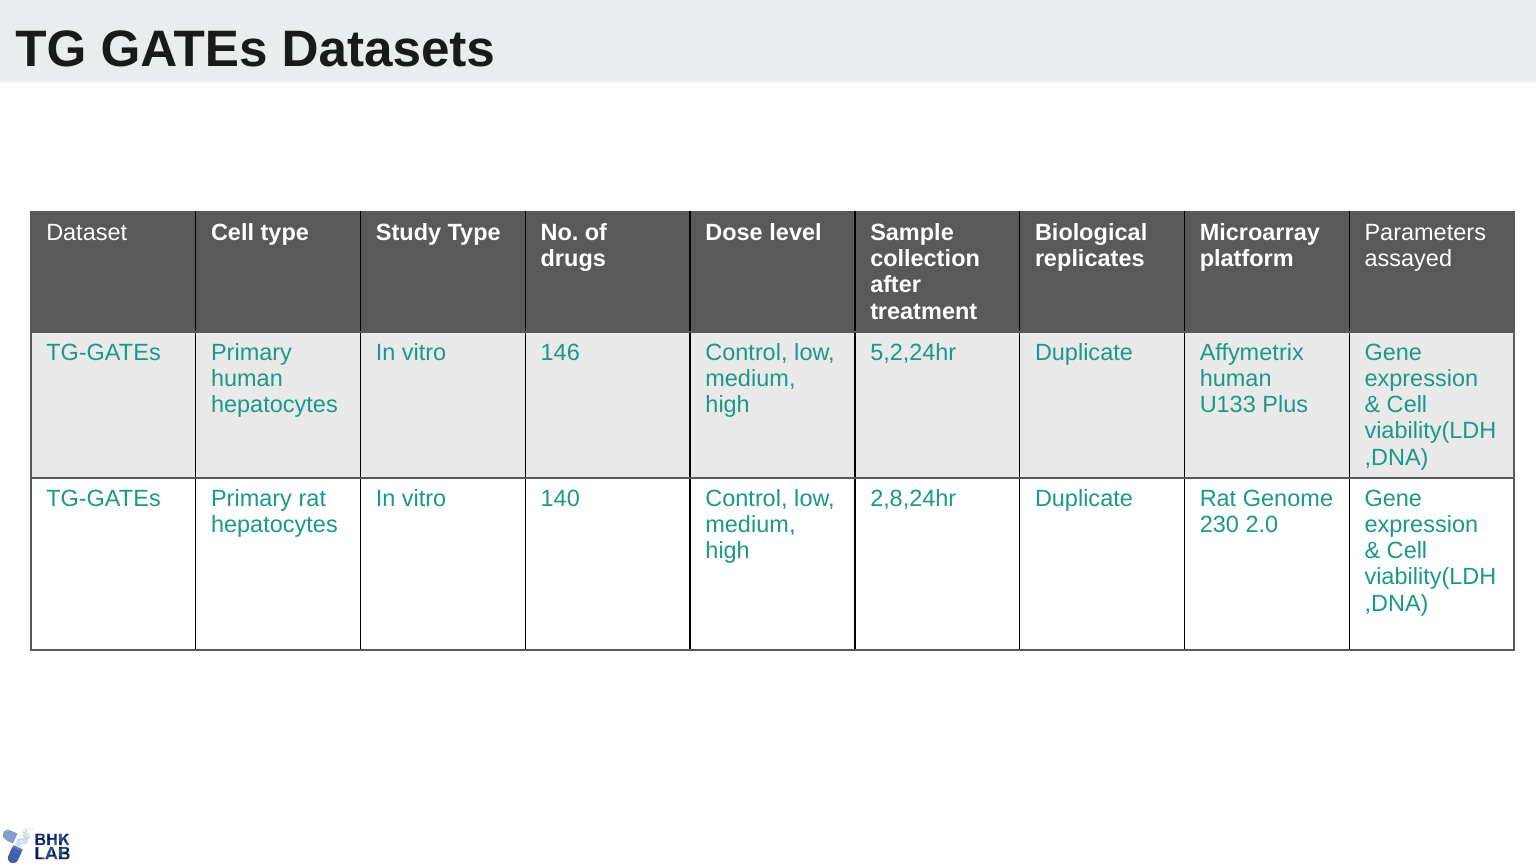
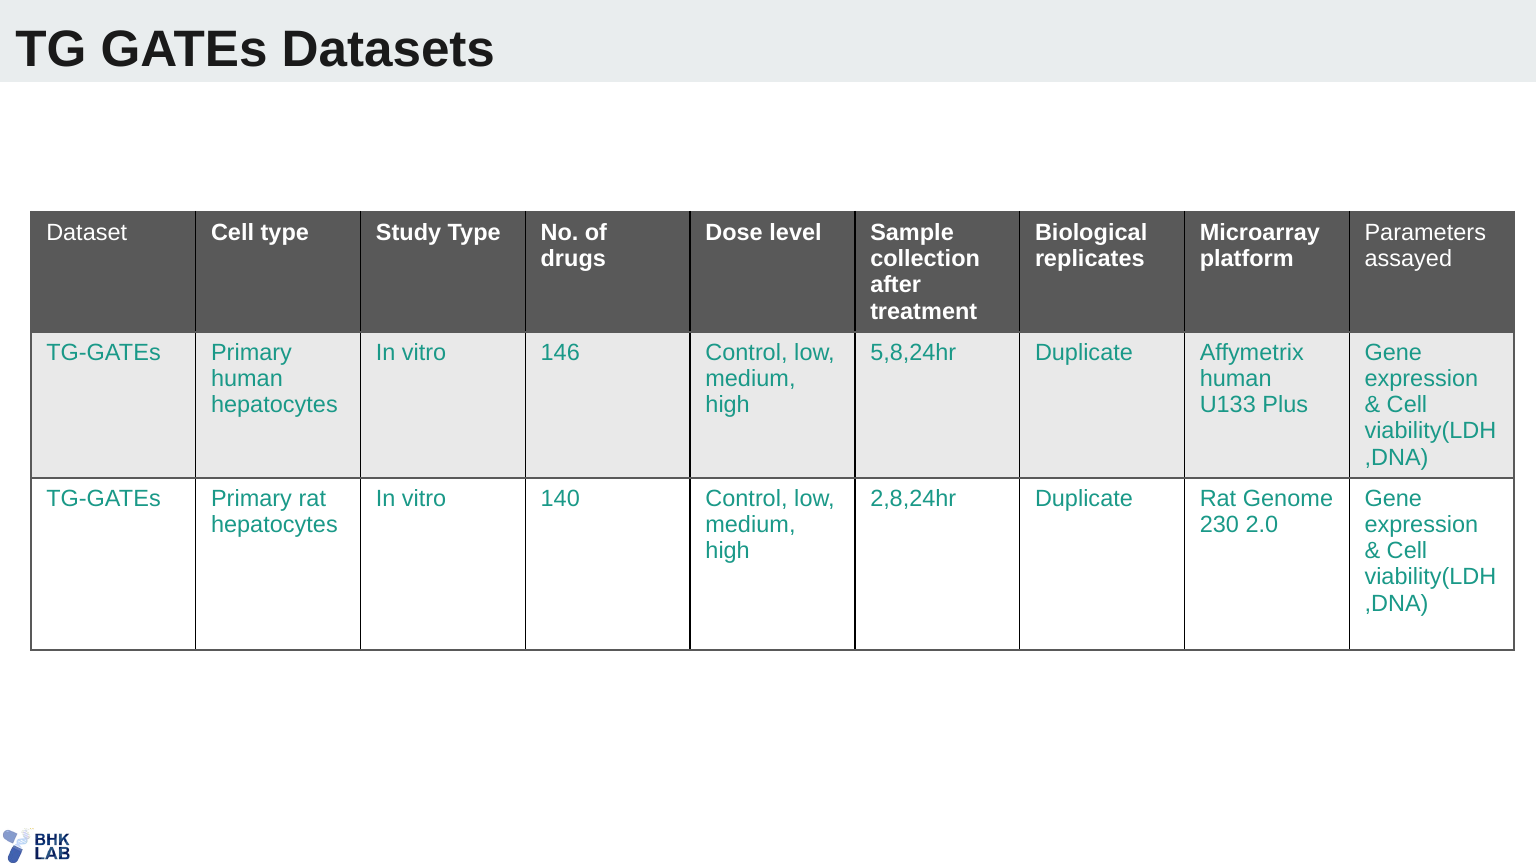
5,2,24hr: 5,2,24hr -> 5,8,24hr
